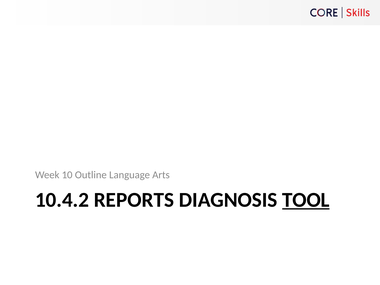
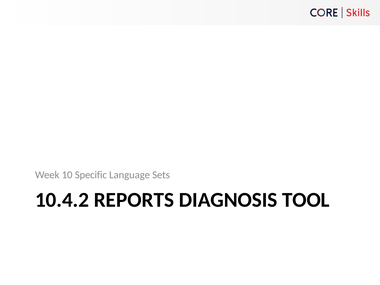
Outline: Outline -> Specific
Arts: Arts -> Sets
TOOL underline: present -> none
